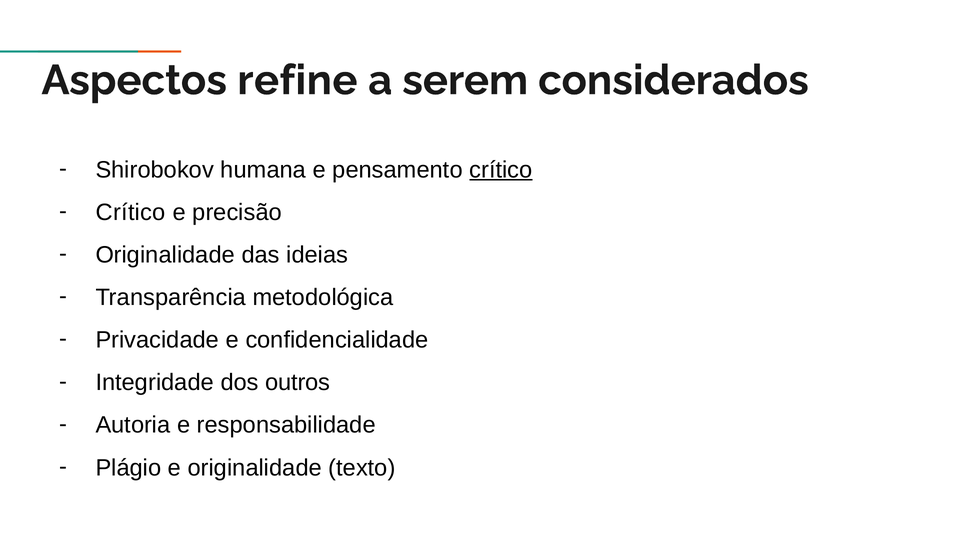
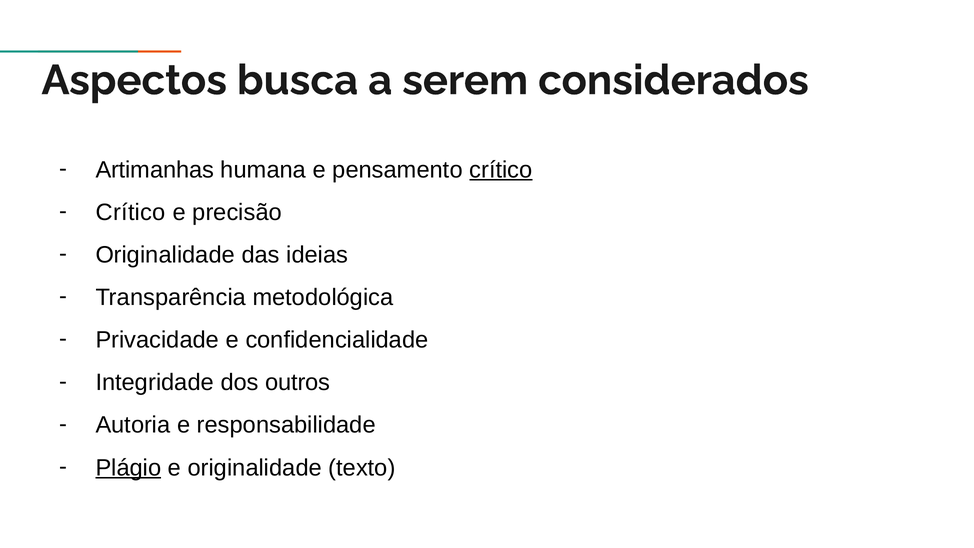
refine: refine -> busca
Shirobokov: Shirobokov -> Artimanhas
Plágio underline: none -> present
